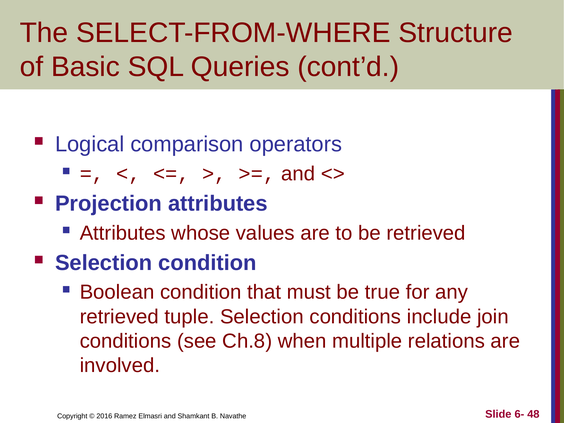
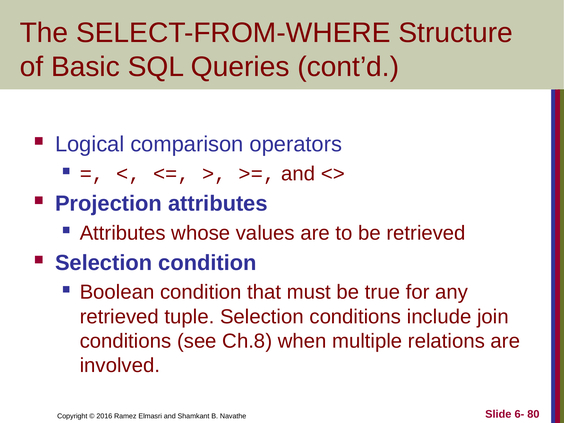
48: 48 -> 80
